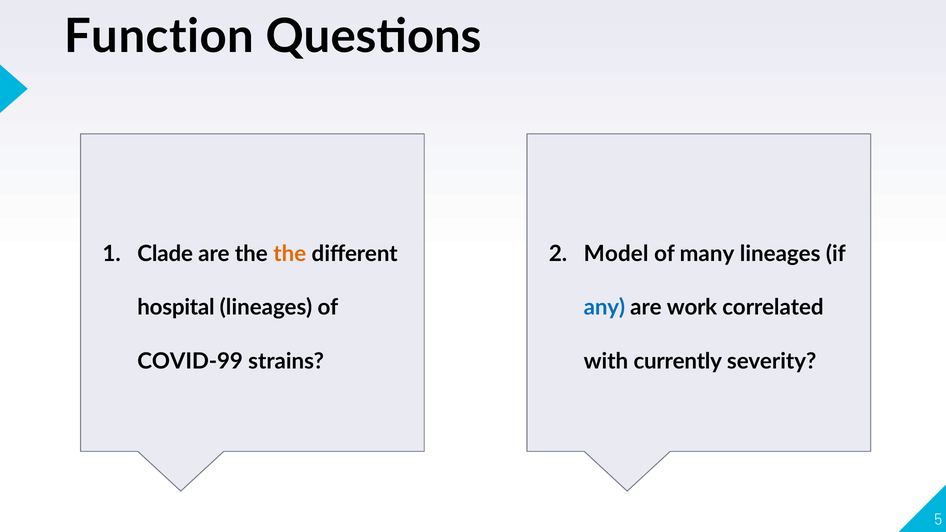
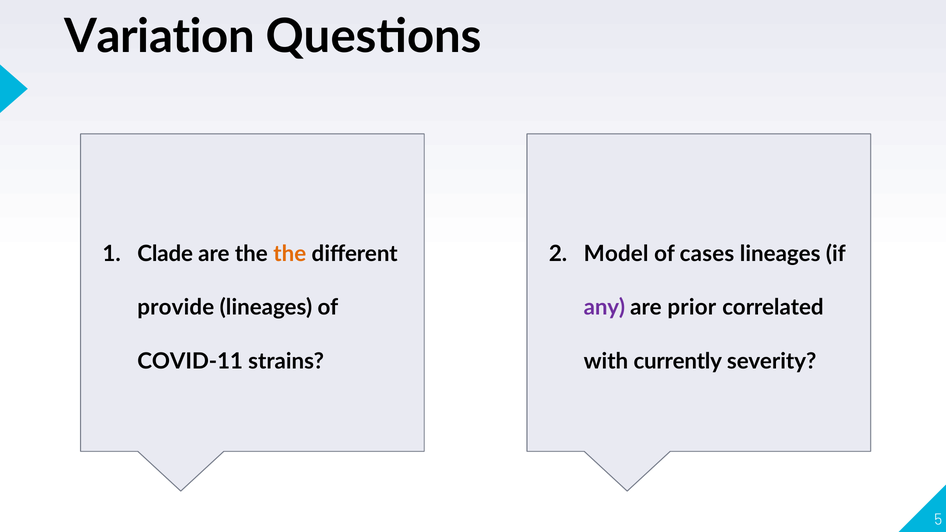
Function: Function -> Variation
many: many -> cases
hospital: hospital -> provide
any colour: blue -> purple
work: work -> prior
COVID-99: COVID-99 -> COVID-11
